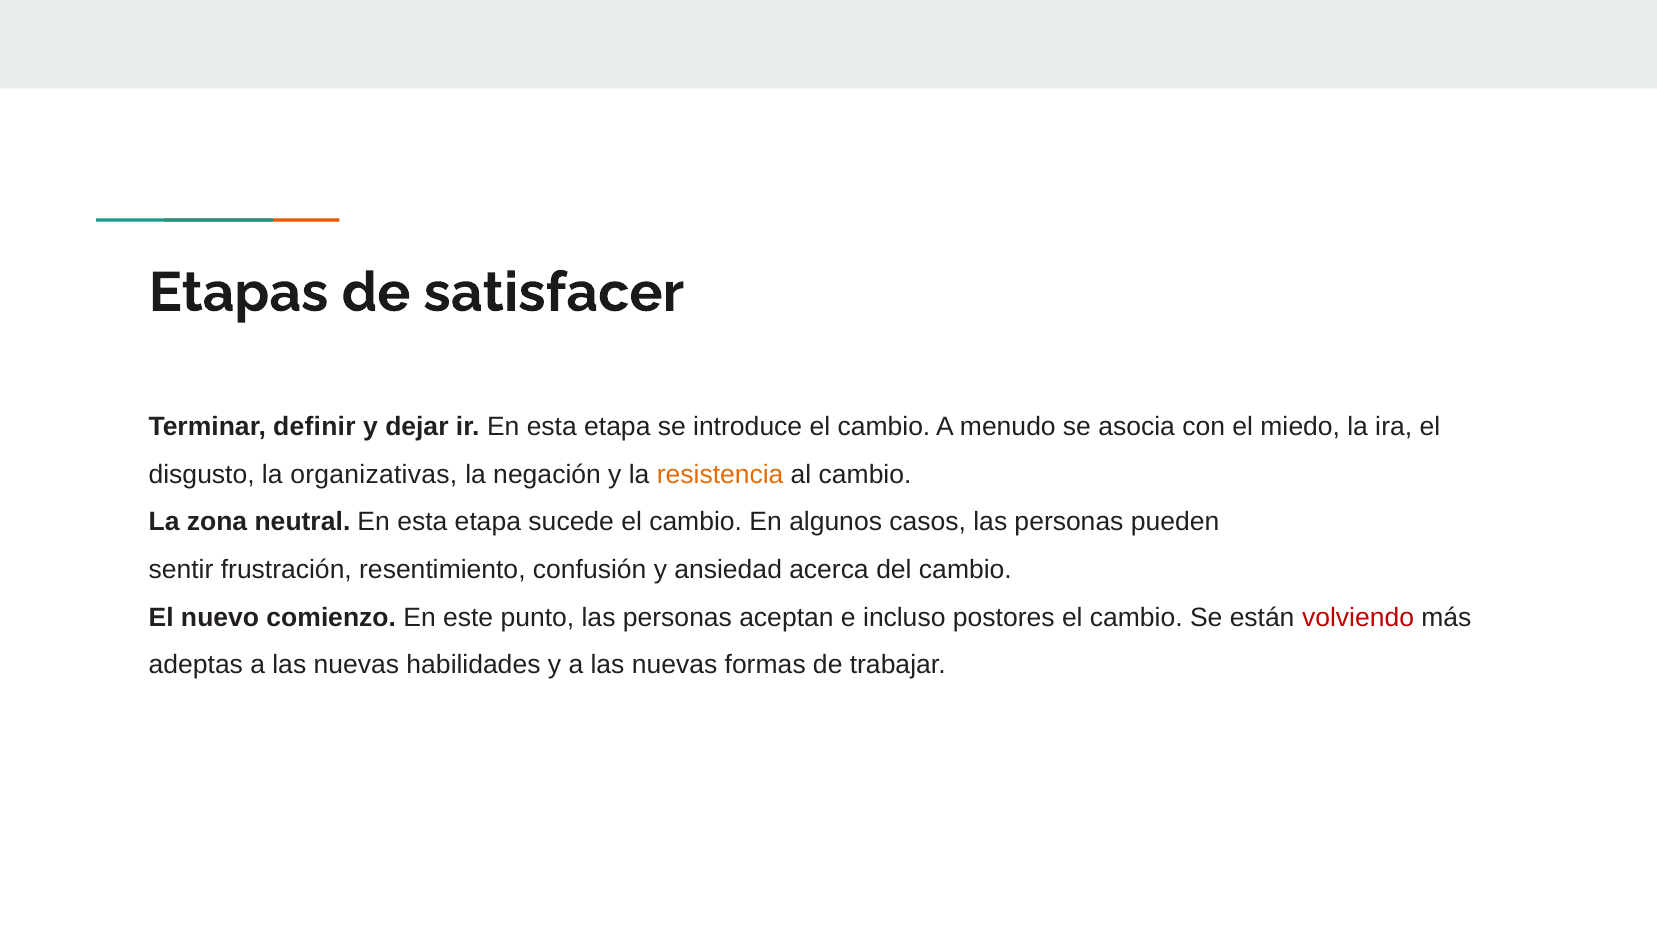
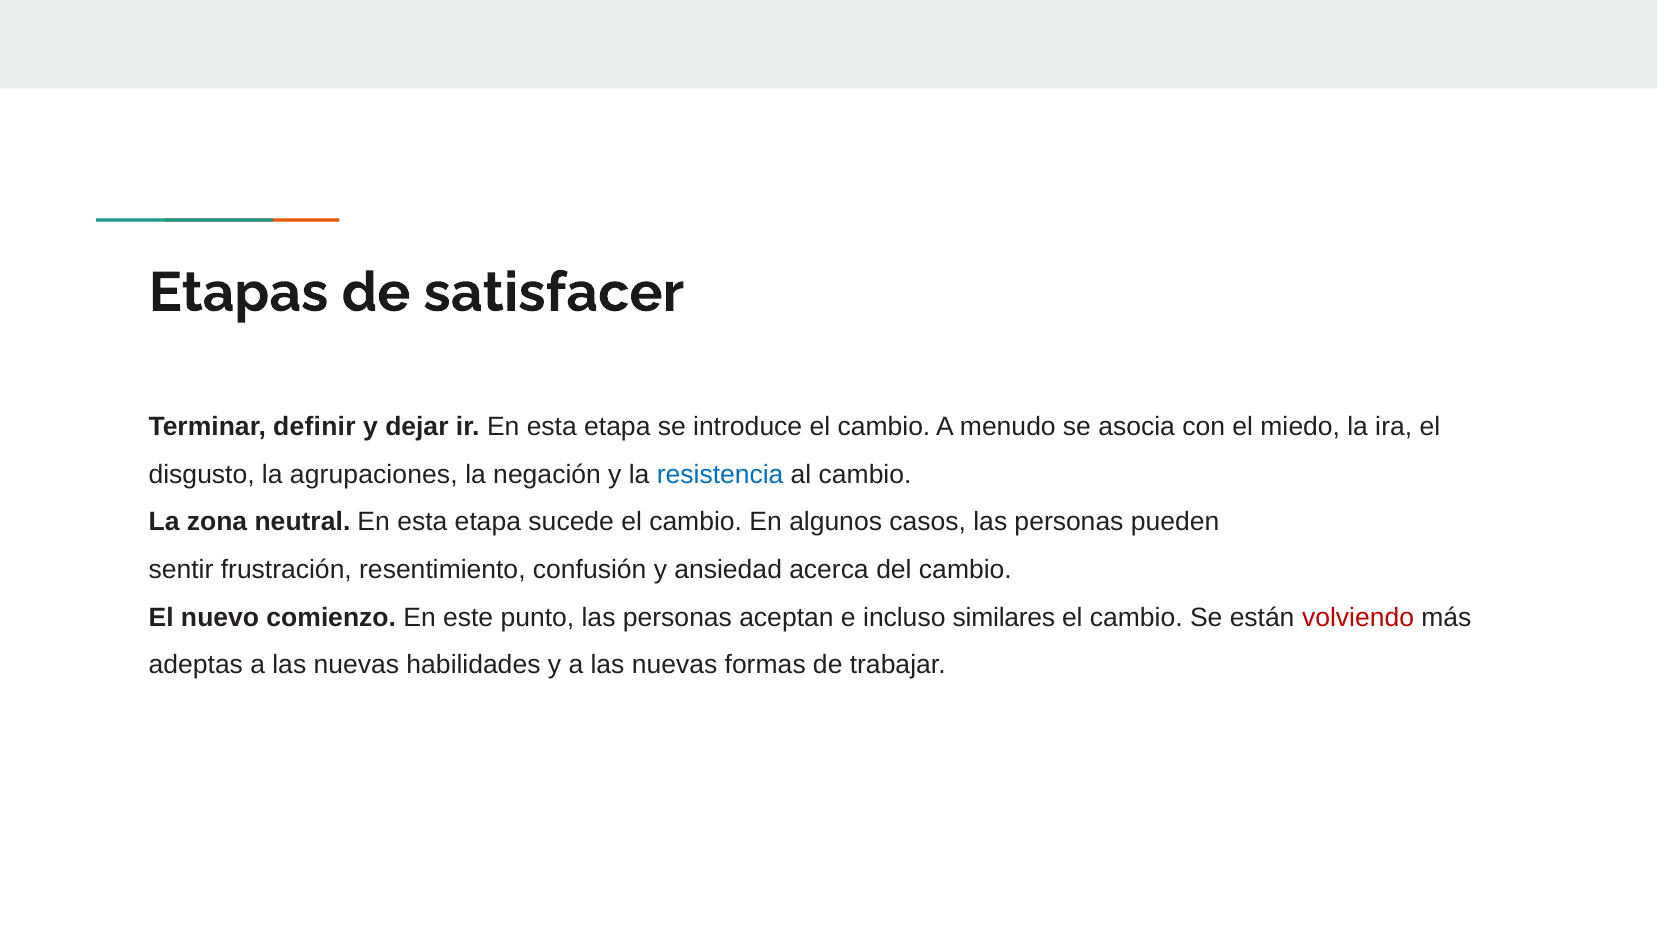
organizativas: organizativas -> agrupaciones
resistencia colour: orange -> blue
postores: postores -> similares
